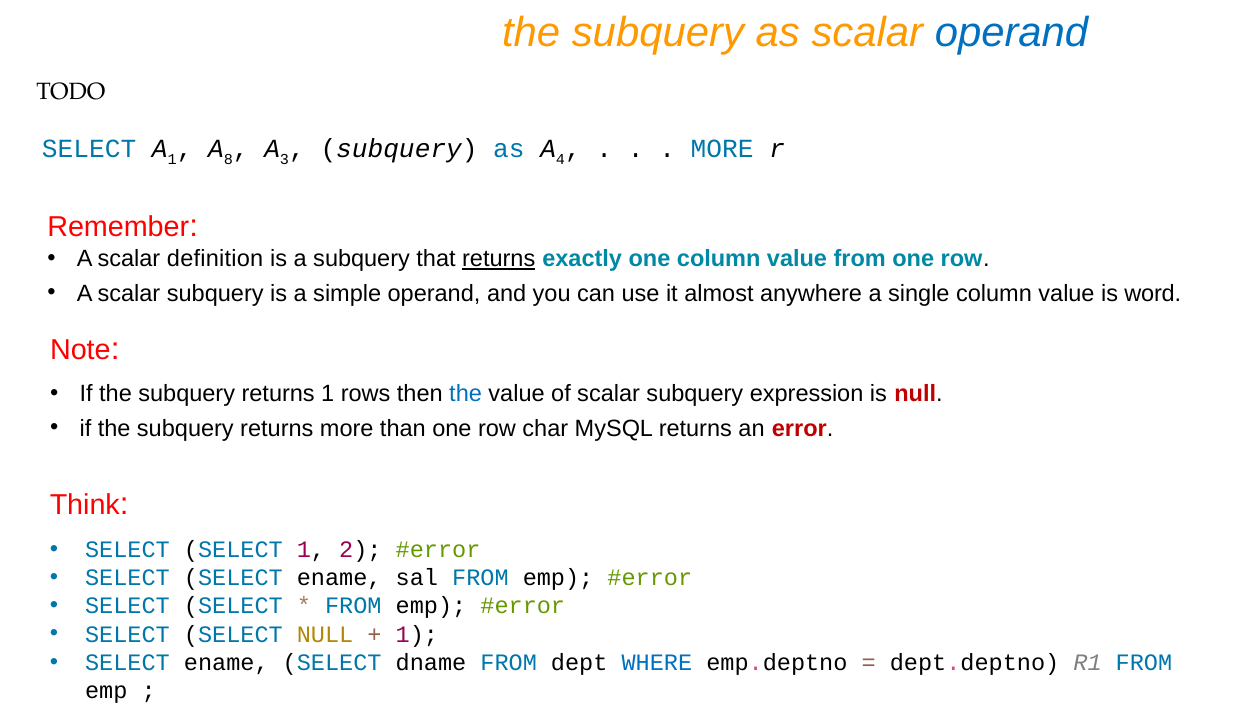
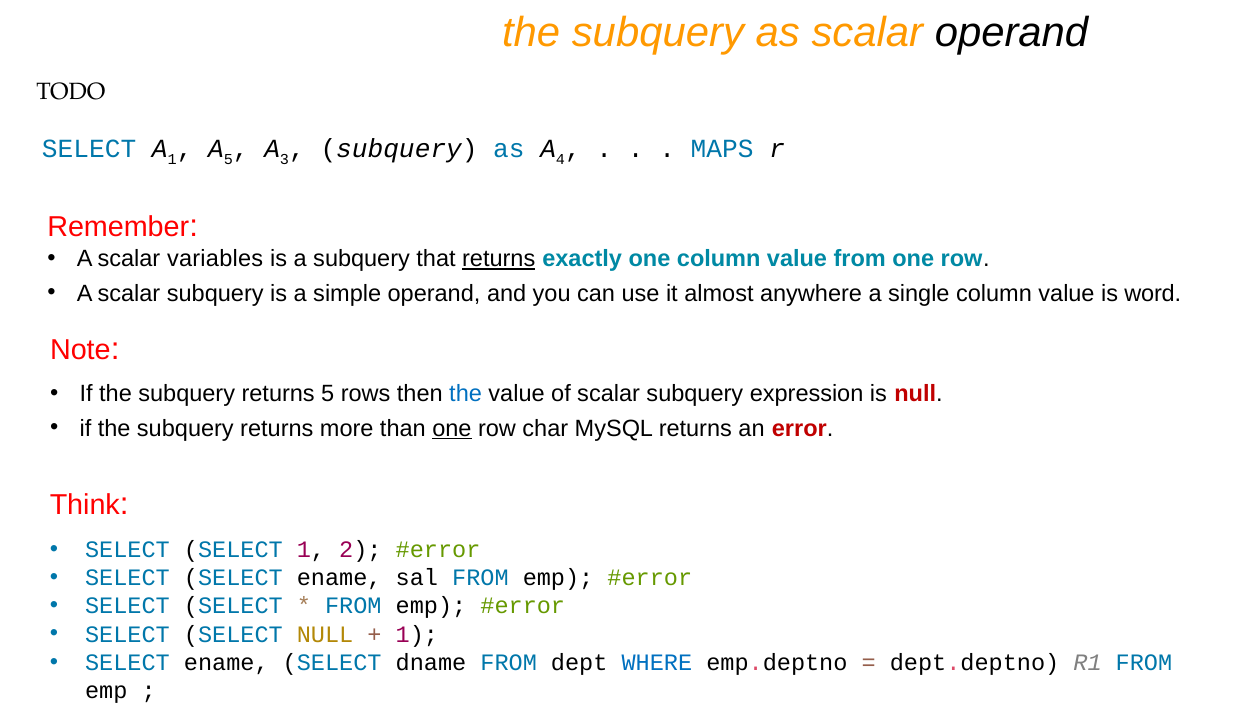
operand at (1011, 33) colour: blue -> black
A 8: 8 -> 5
MORE at (722, 149): MORE -> MAPS
definition: definition -> variables
returns 1: 1 -> 5
one at (452, 428) underline: none -> present
